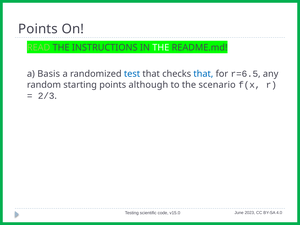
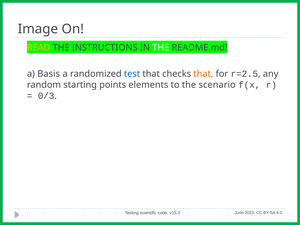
Points at (38, 29): Points -> Image
READ colour: light green -> yellow
that at (203, 74) colour: blue -> orange
r=6.5: r=6.5 -> r=2.5
although: although -> elements
2/3: 2/3 -> 0/3
